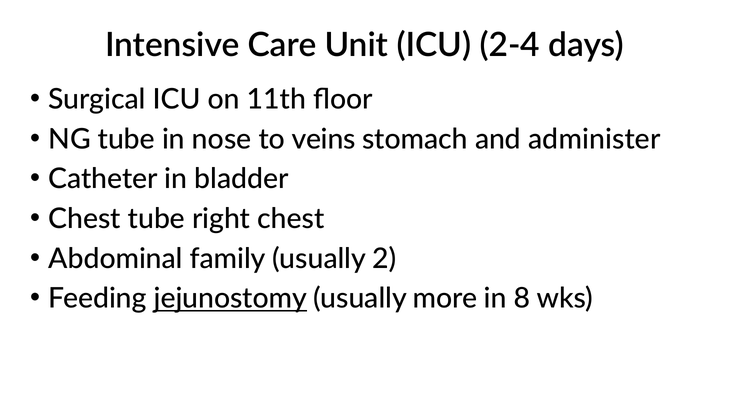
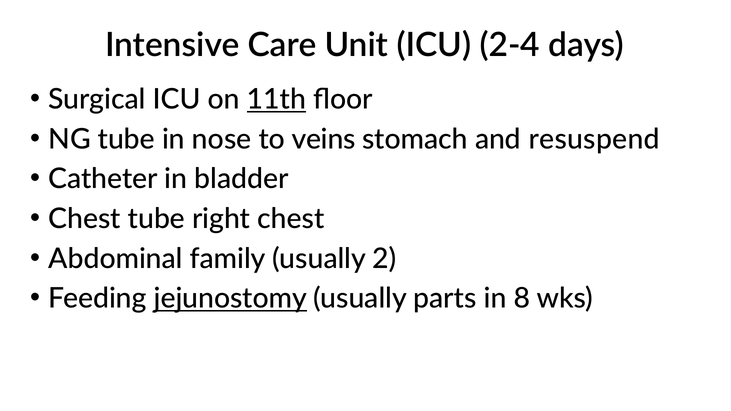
11th underline: none -> present
administer: administer -> resuspend
more: more -> parts
